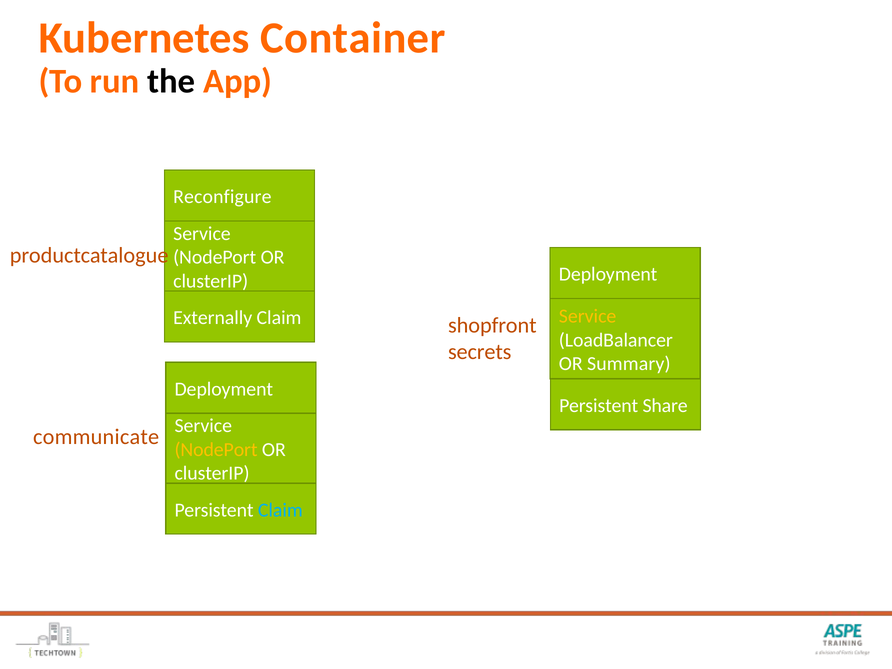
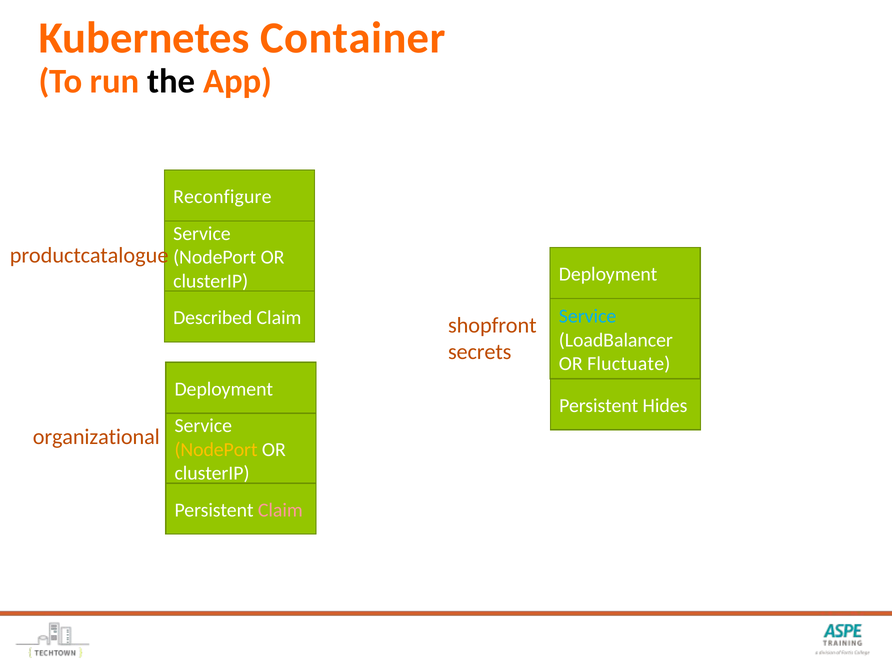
Service at (588, 316) colour: yellow -> light blue
Externally: Externally -> Described
Summary: Summary -> Fluctuate
Share: Share -> Hides
communicate: communicate -> organizational
Claim at (280, 510) colour: light blue -> pink
